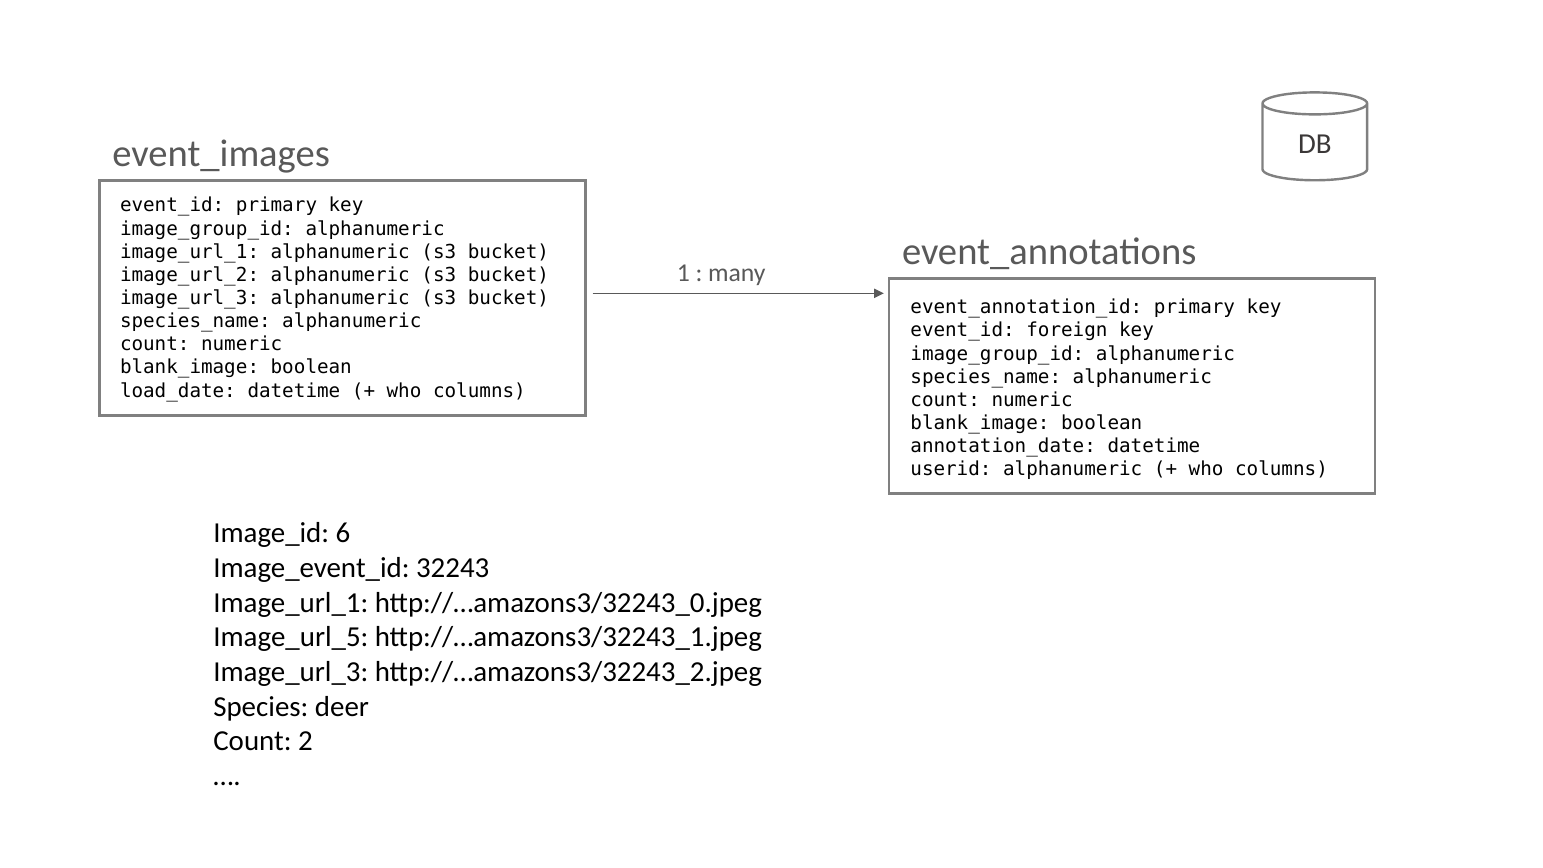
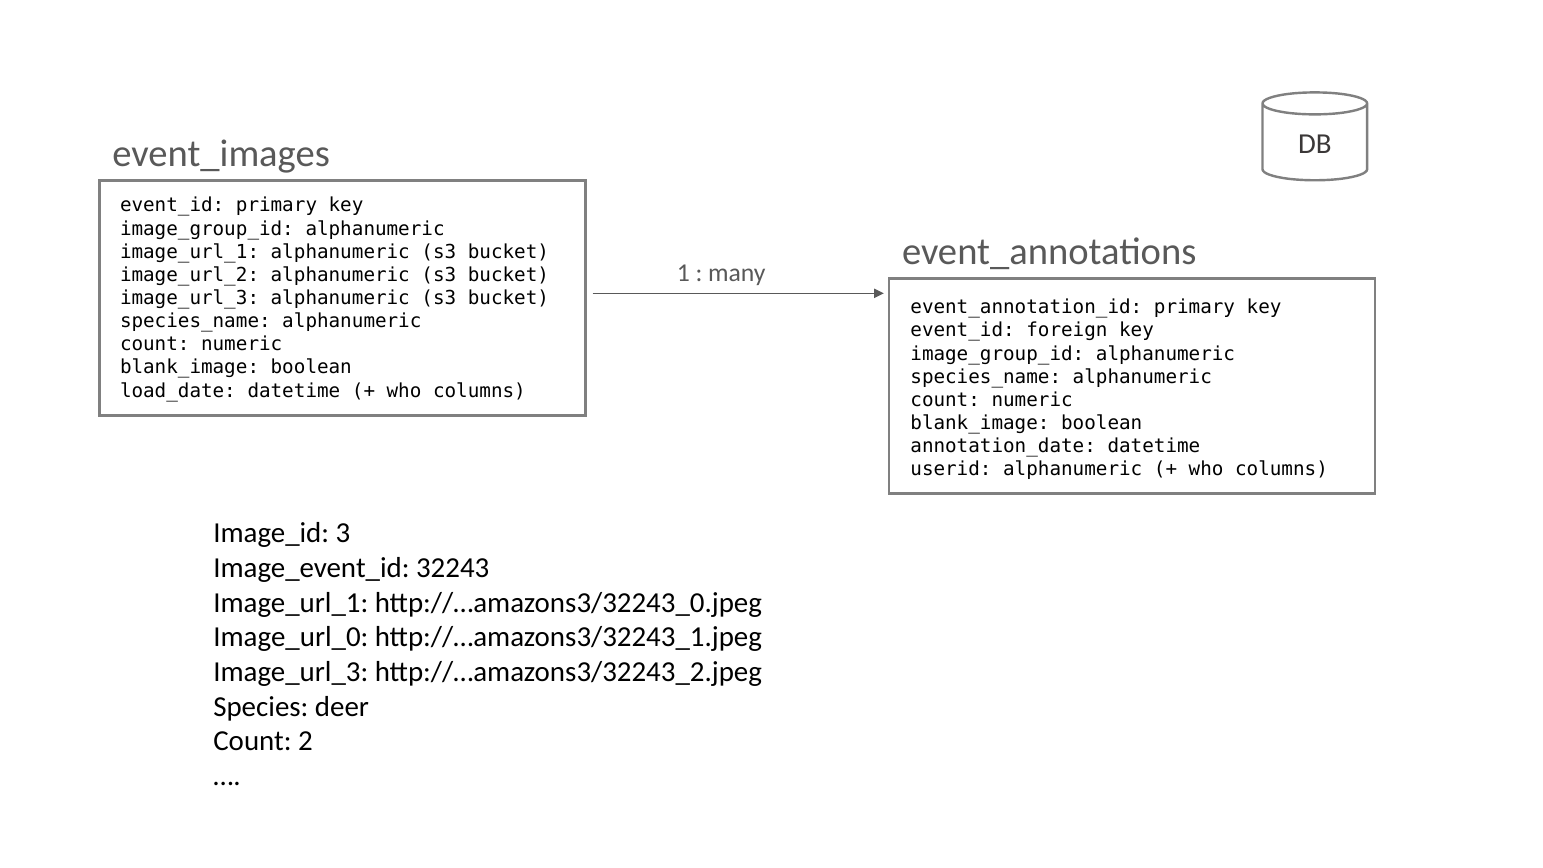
6: 6 -> 3
Image_url_5: Image_url_5 -> Image_url_0
